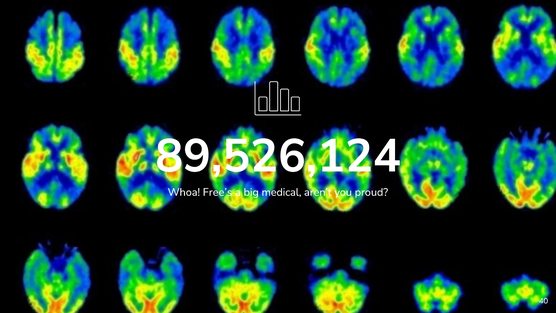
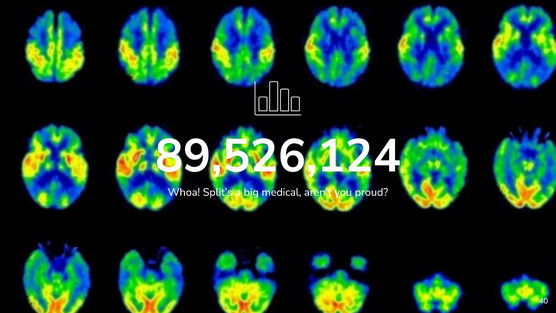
Free’s: Free’s -> Split’s
